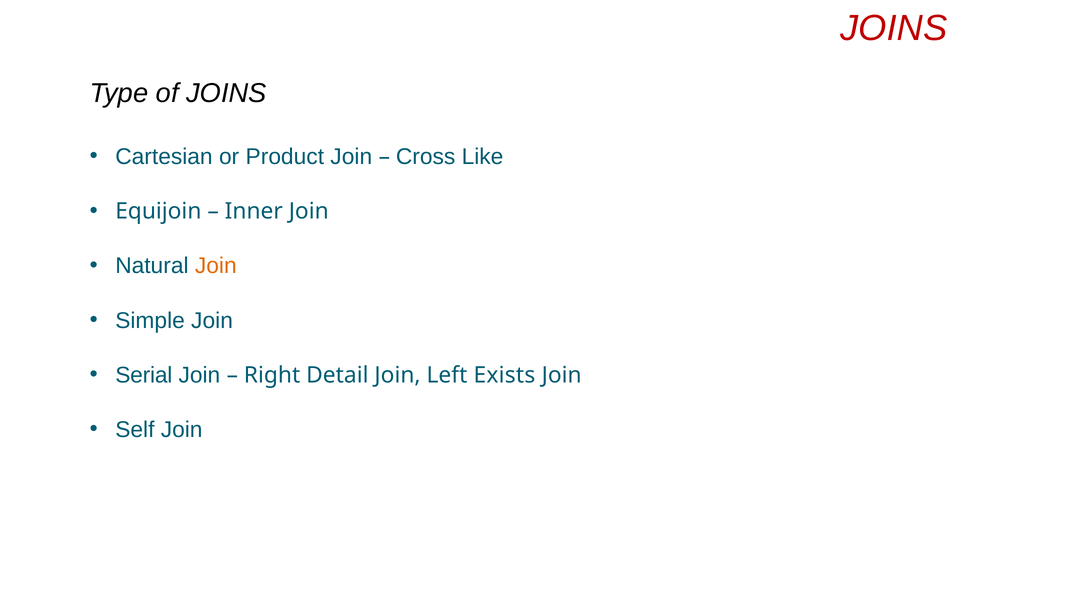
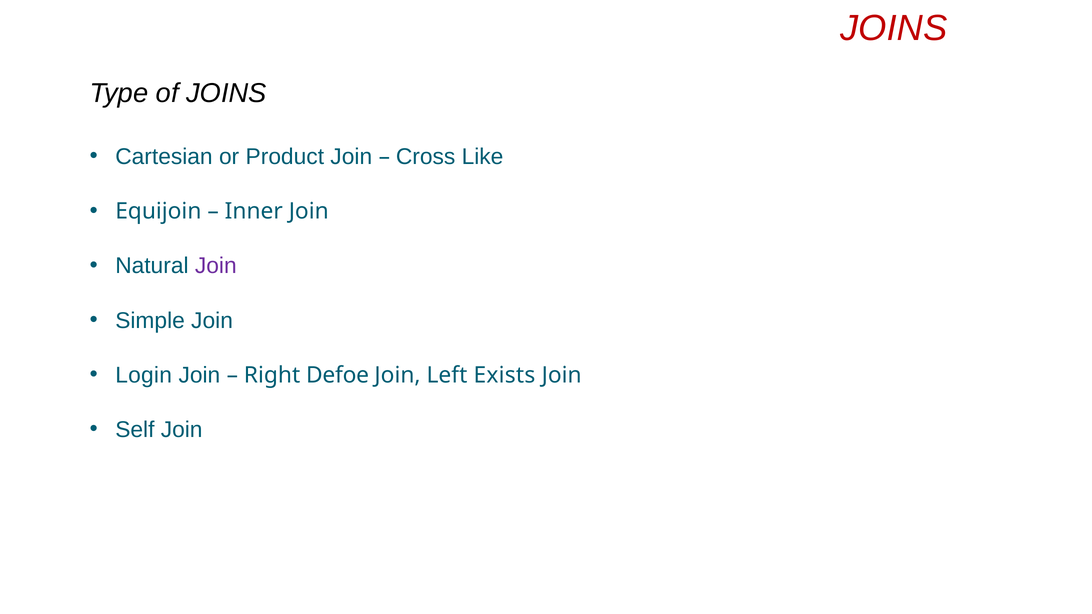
Join at (216, 266) colour: orange -> purple
Serial: Serial -> Login
Detail: Detail -> Defoe
